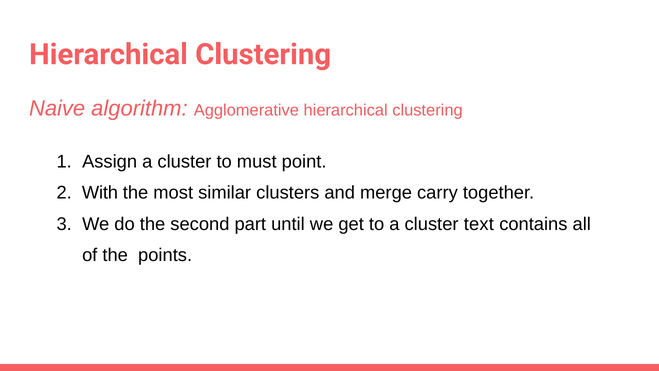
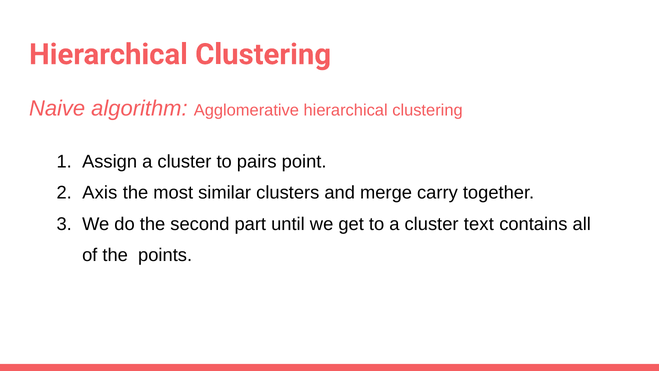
must: must -> pairs
With: With -> Axis
